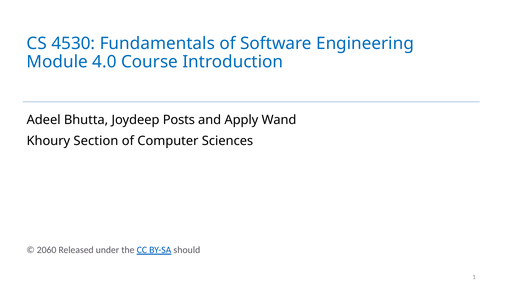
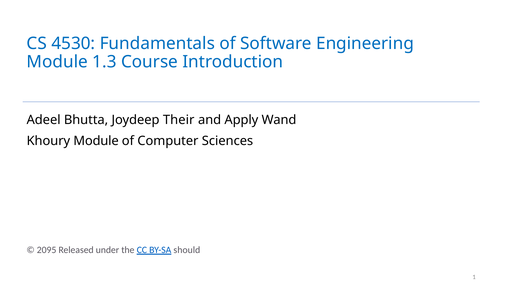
4.0: 4.0 -> 1.3
Posts: Posts -> Their
Khoury Section: Section -> Module
2060: 2060 -> 2095
